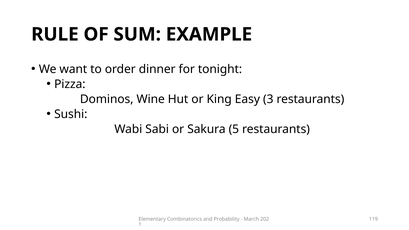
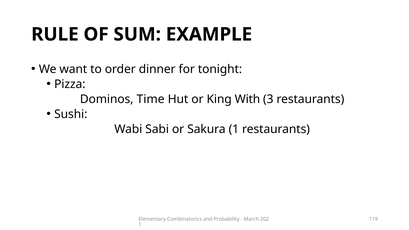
Dominos Wine: Wine -> Time
Easy: Easy -> With
Sakura 5: 5 -> 1
